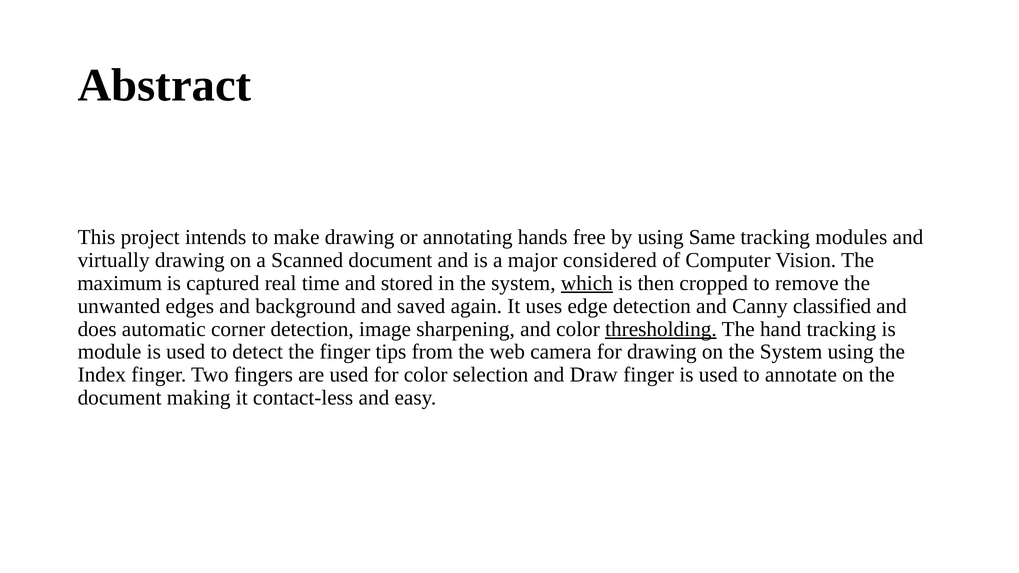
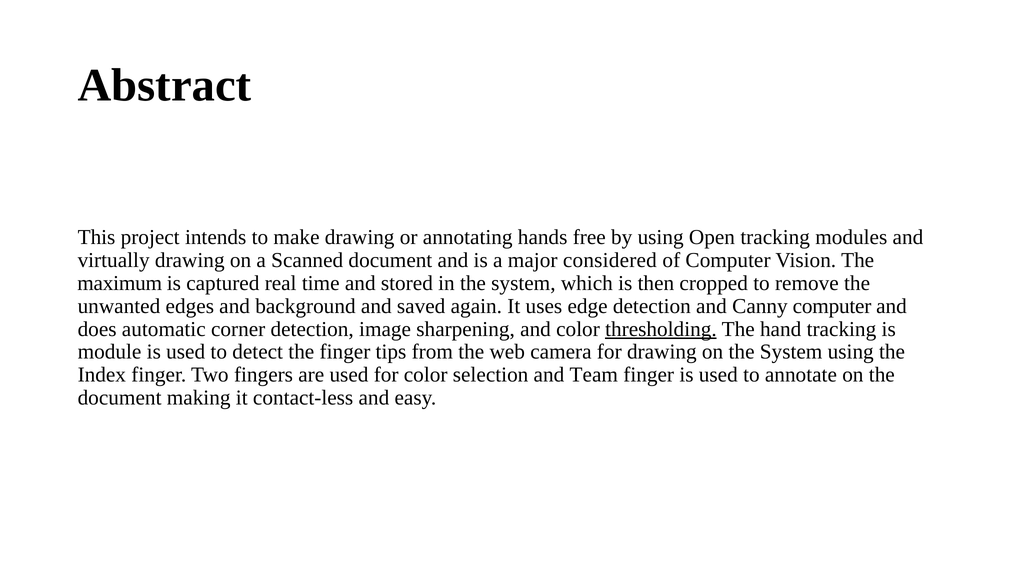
Same: Same -> Open
which underline: present -> none
Canny classified: classified -> computer
Draw: Draw -> Team
